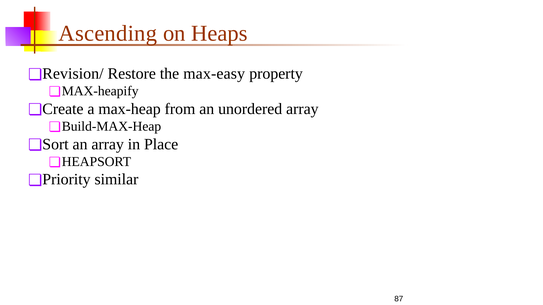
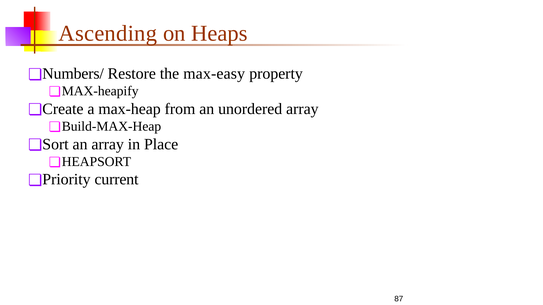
Revision/: Revision/ -> Numbers/
similar: similar -> current
